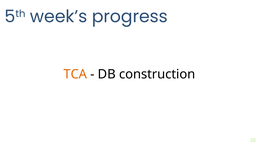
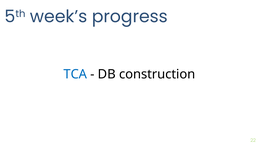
TCA colour: orange -> blue
